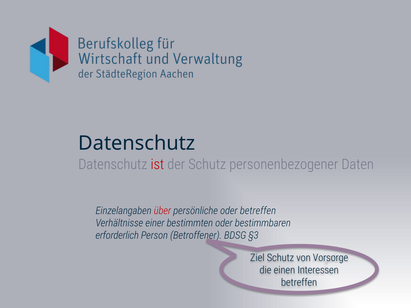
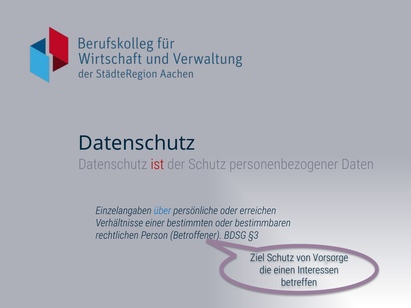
über colour: red -> blue
oder betreffen: betreffen -> erreichen
erforderlich: erforderlich -> rechtlichen
